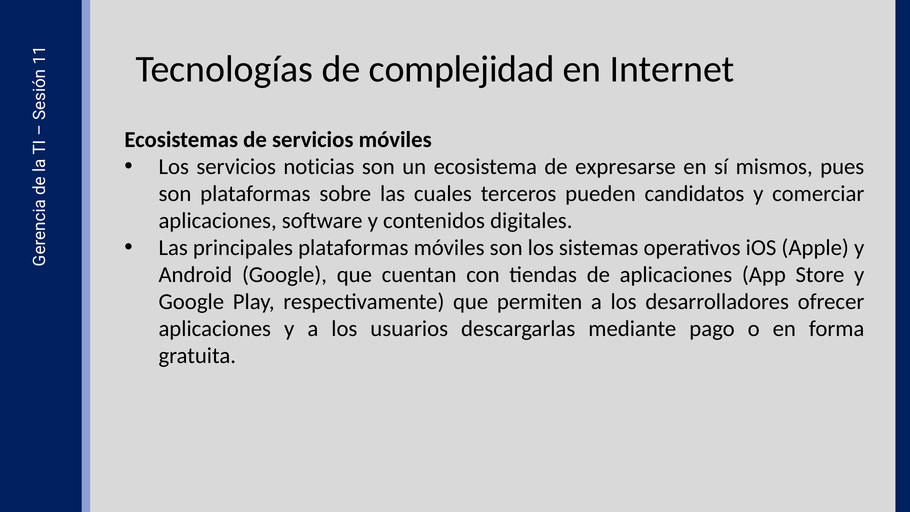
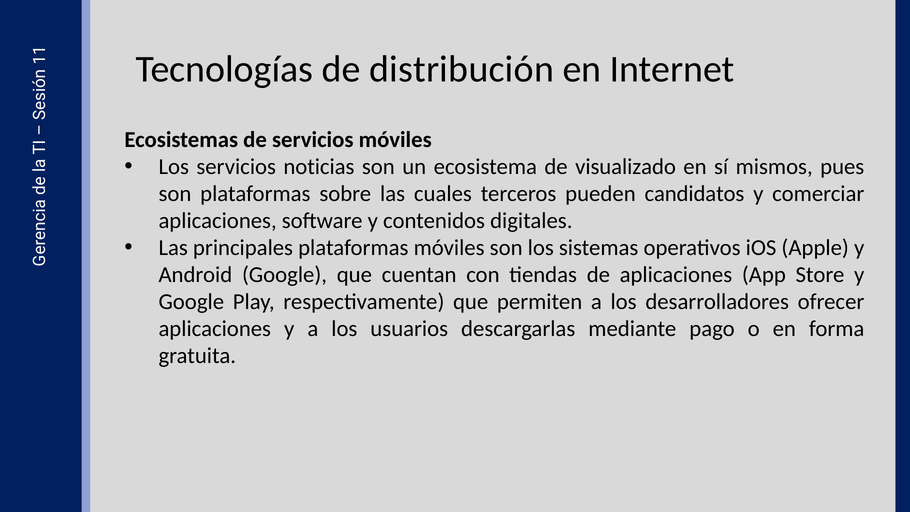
complejidad: complejidad -> distribución
expresarse: expresarse -> visualizado
